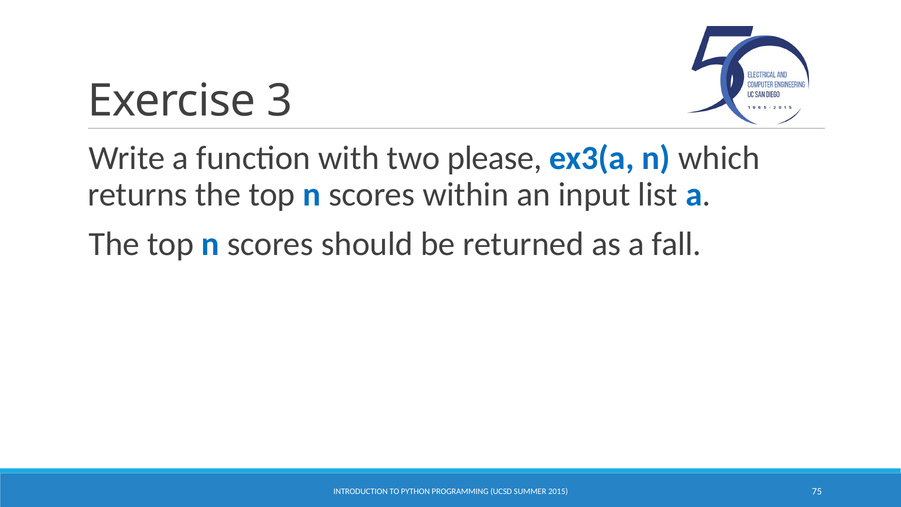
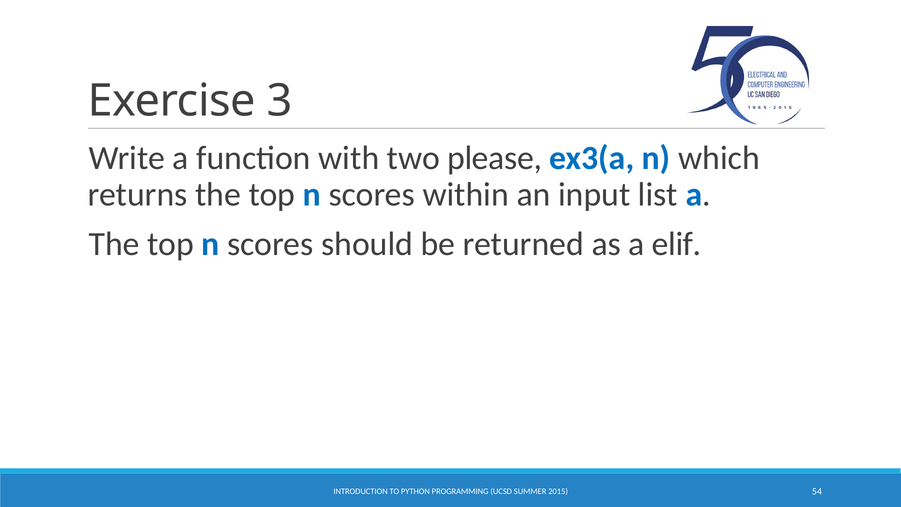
fall: fall -> elif
75: 75 -> 54
